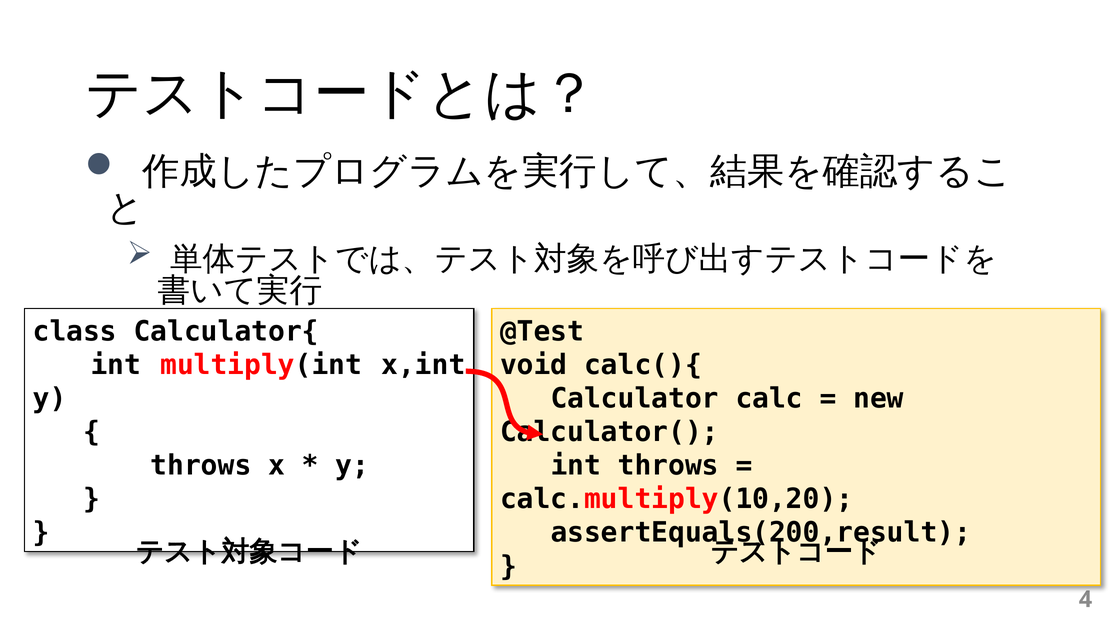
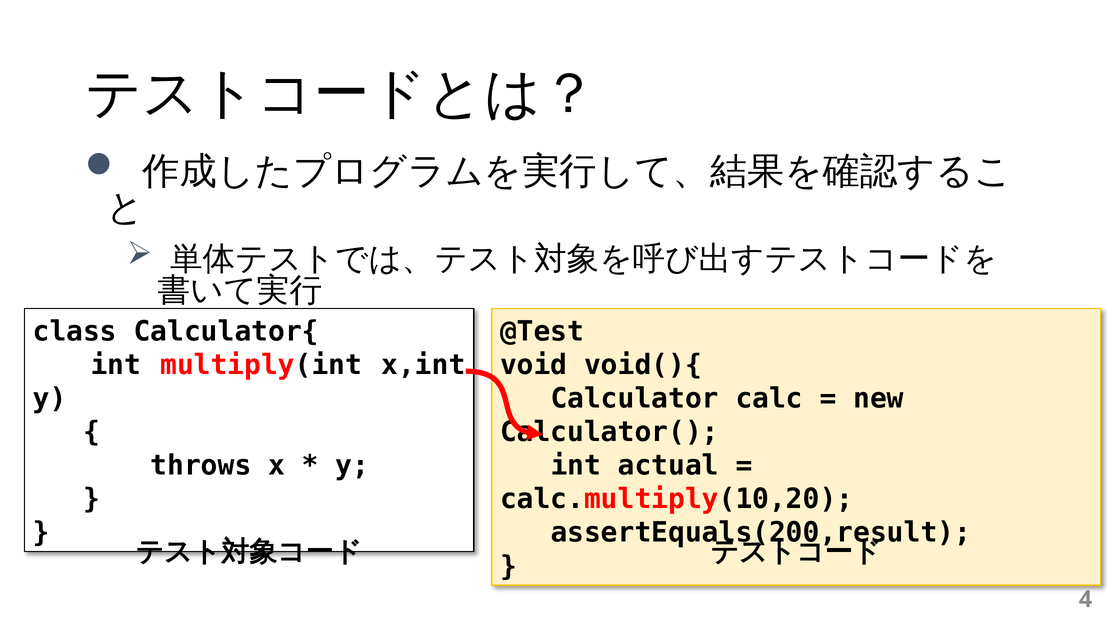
calc(){: calc(){ -> void(){
int throws: throws -> actual
